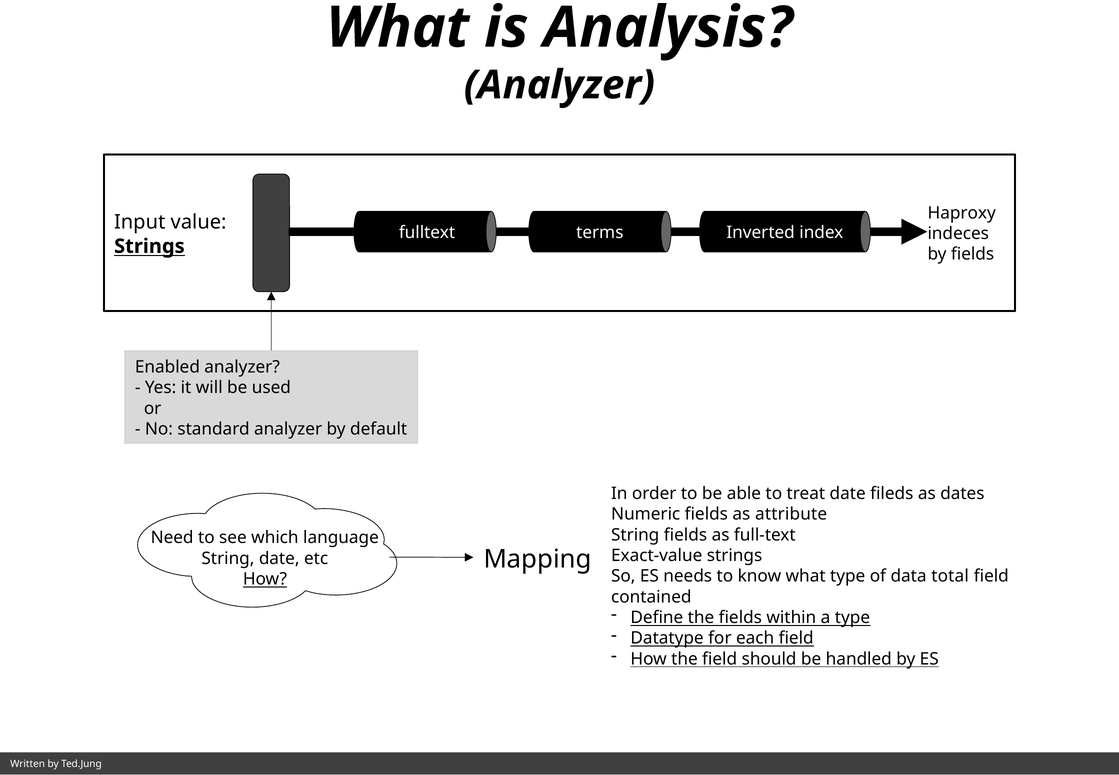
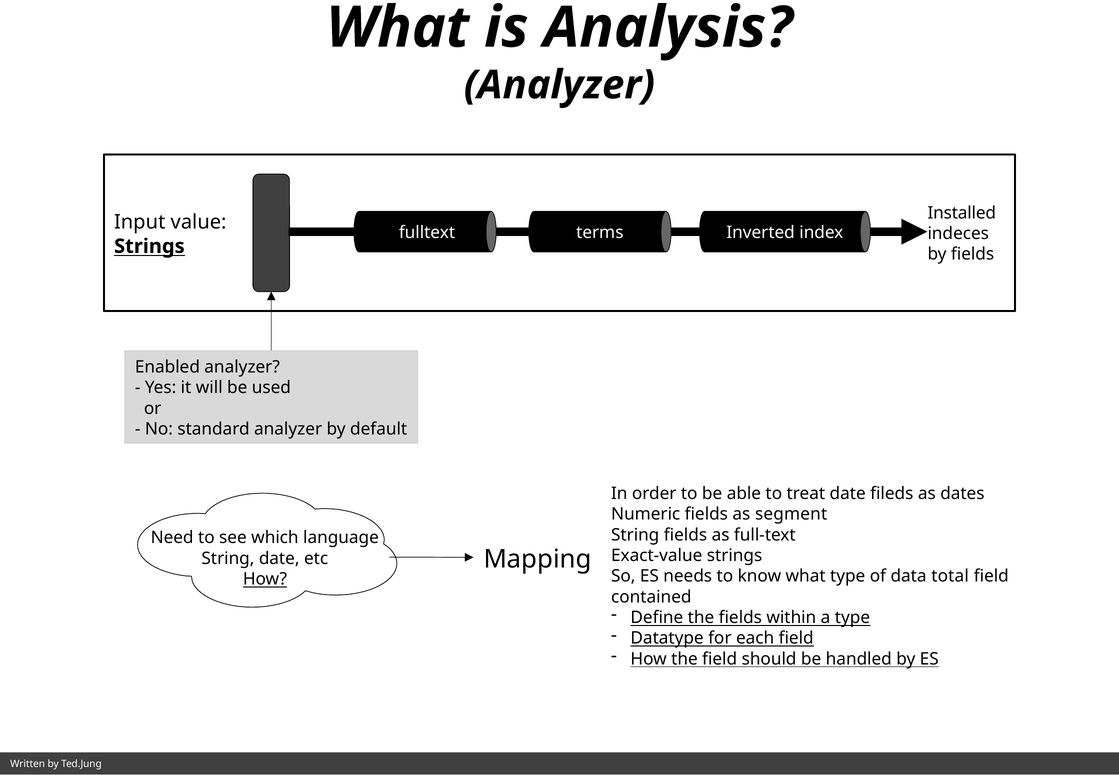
Haproxy: Haproxy -> Installed
attribute: attribute -> segment
